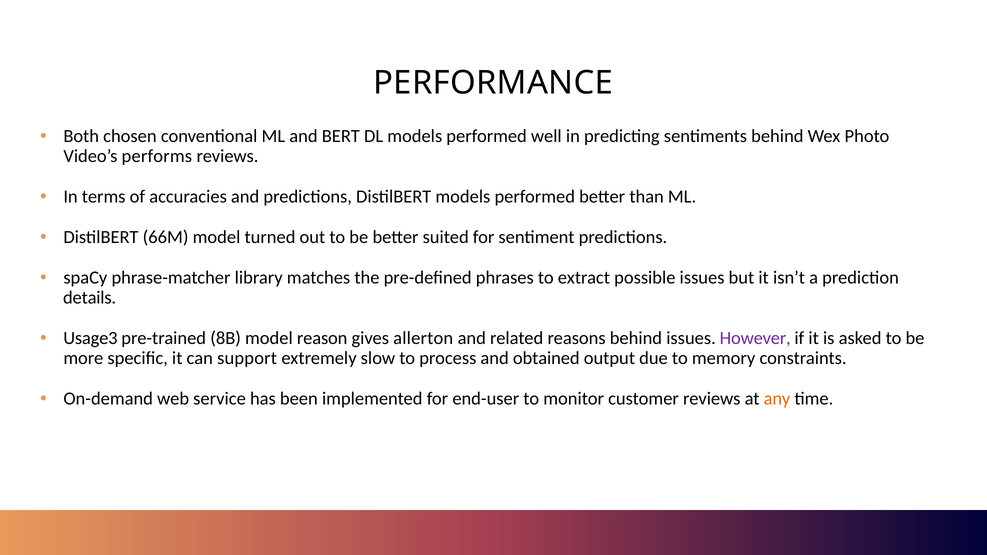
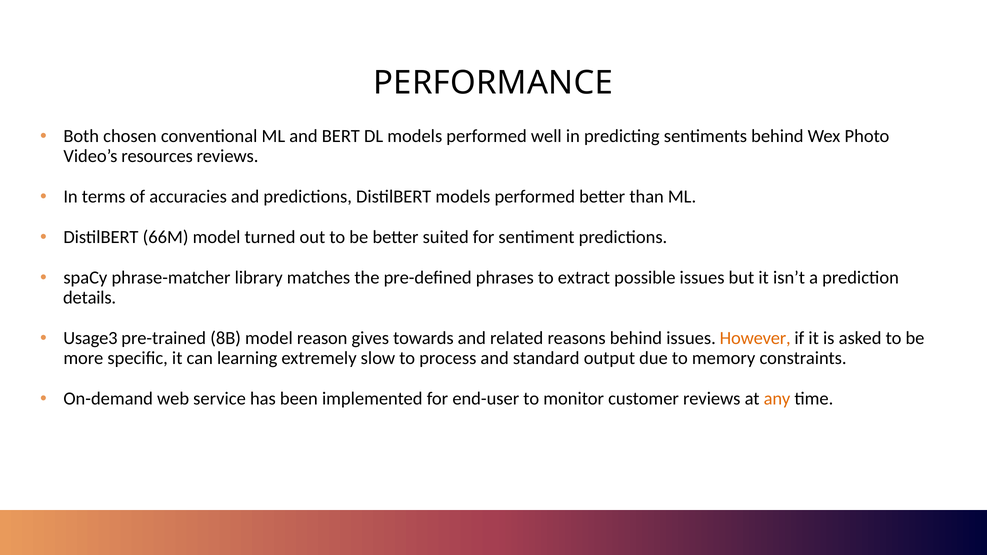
performs: performs -> resources
allerton: allerton -> towards
However colour: purple -> orange
support: support -> learning
obtained: obtained -> standard
